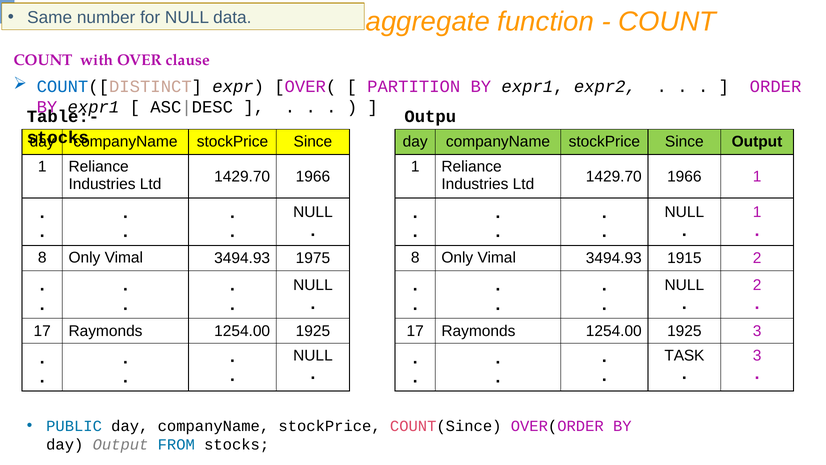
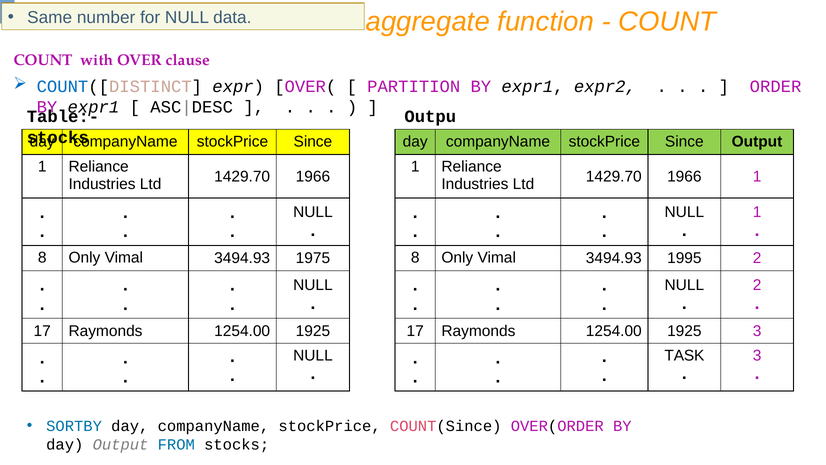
1915: 1915 -> 1995
PUBLIC: PUBLIC -> SORTBY
